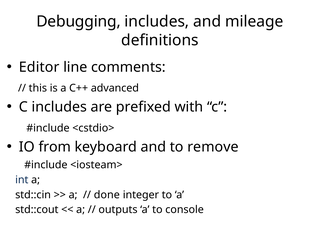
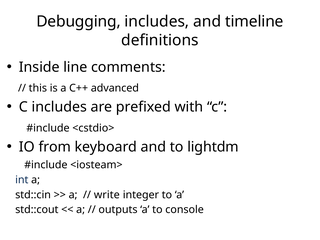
mileage: mileage -> timeline
Editor: Editor -> Inside
remove: remove -> lightdm
done: done -> write
